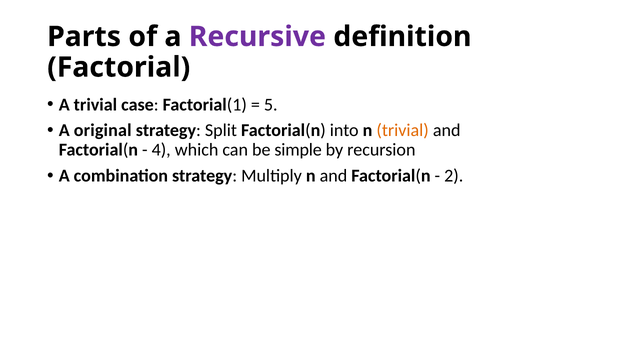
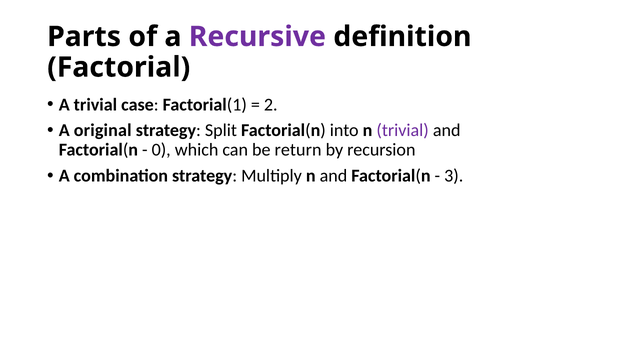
5: 5 -> 2
trivial at (403, 131) colour: orange -> purple
4: 4 -> 0
simple: simple -> return
2: 2 -> 3
